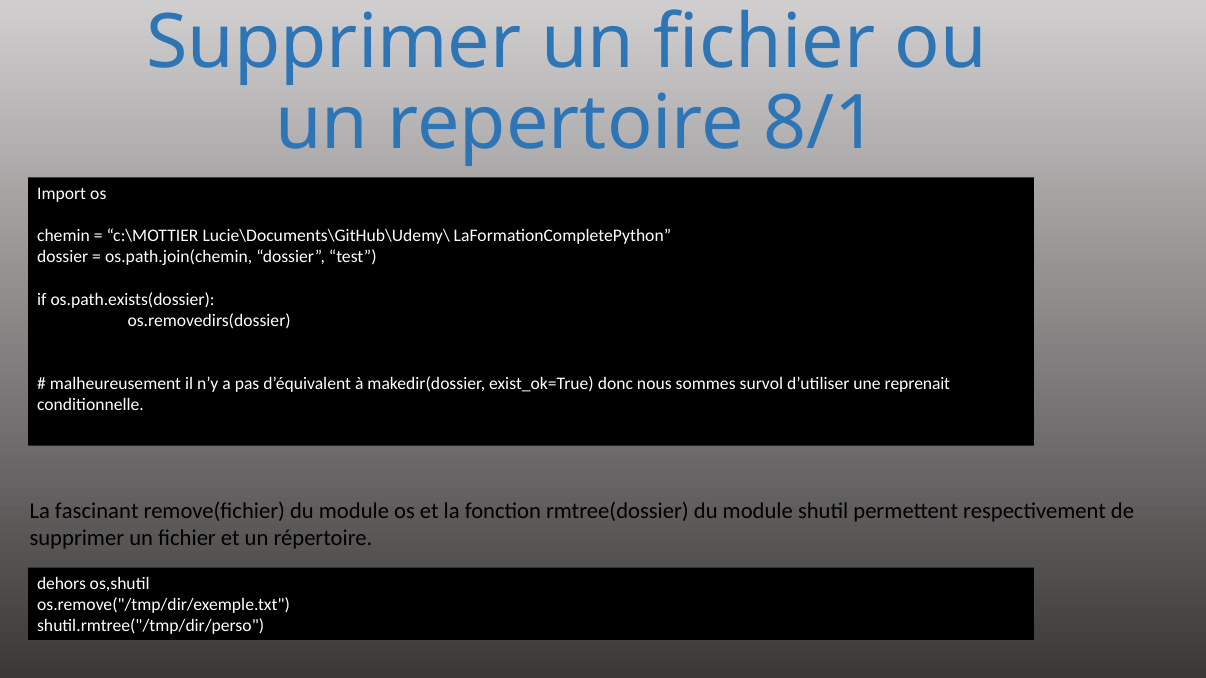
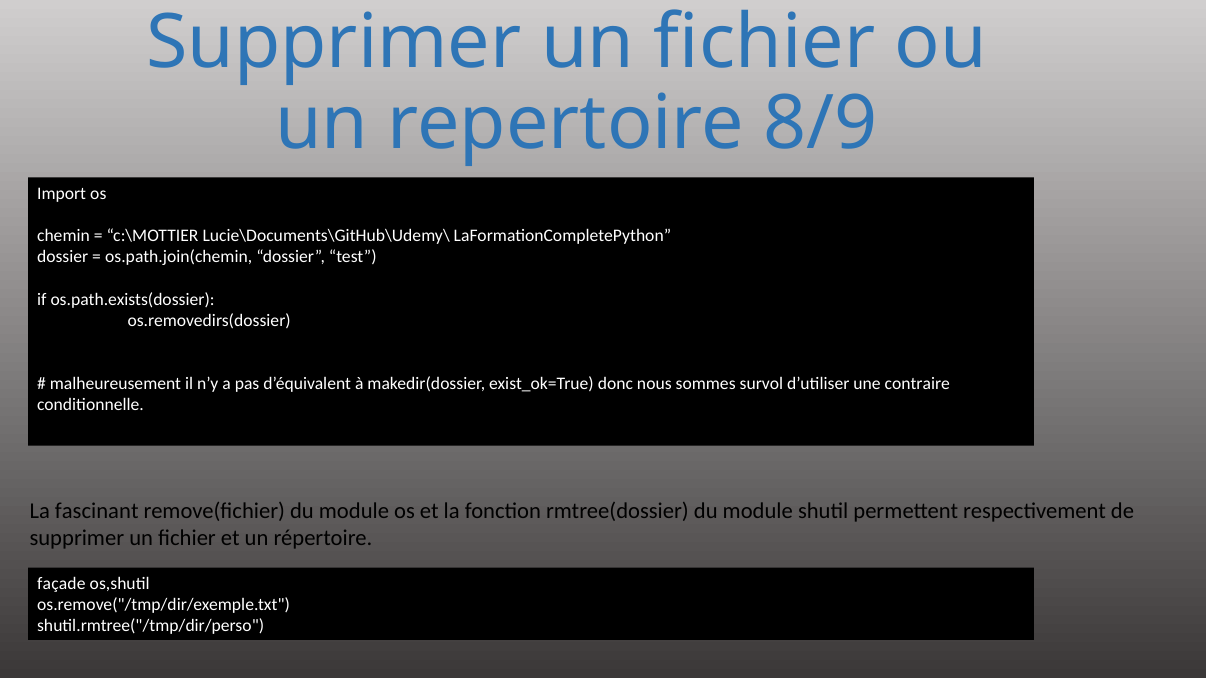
8/1: 8/1 -> 8/9
reprenait: reprenait -> contraire
dehors: dehors -> façade
